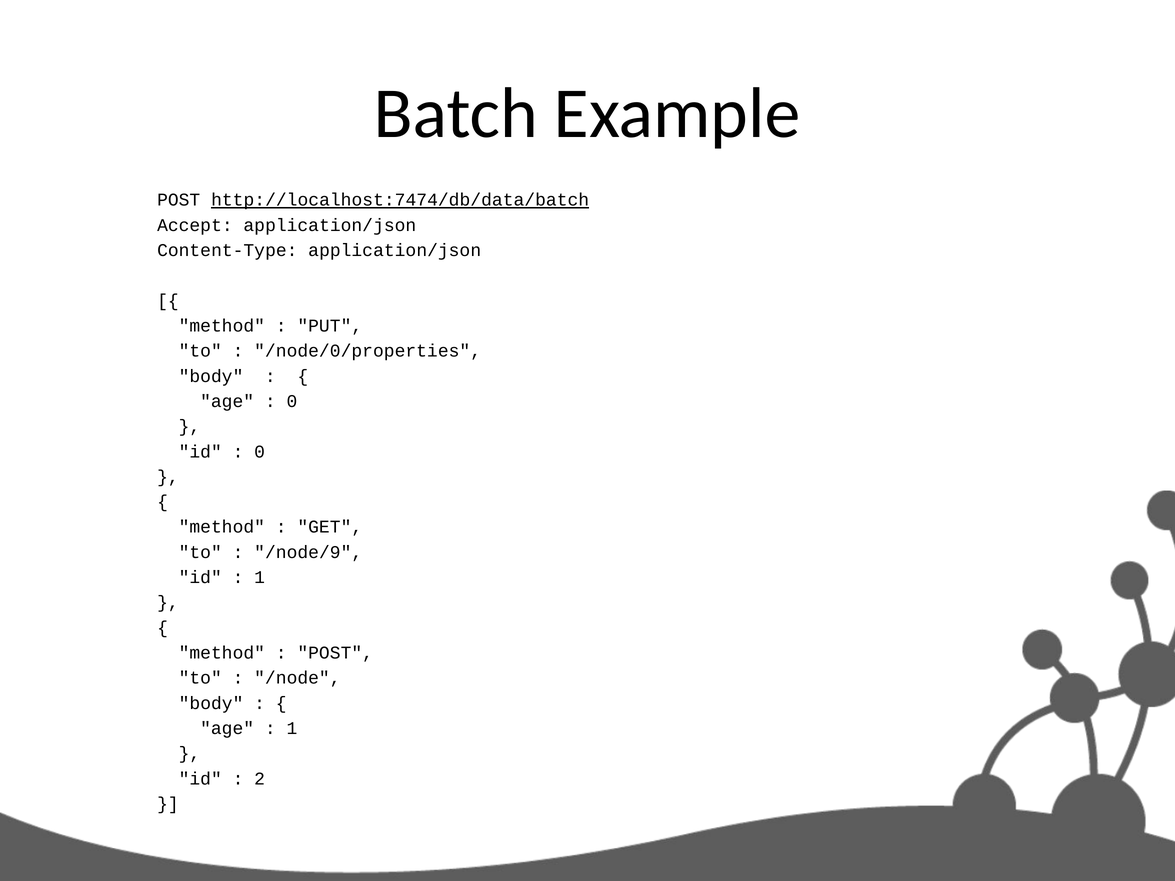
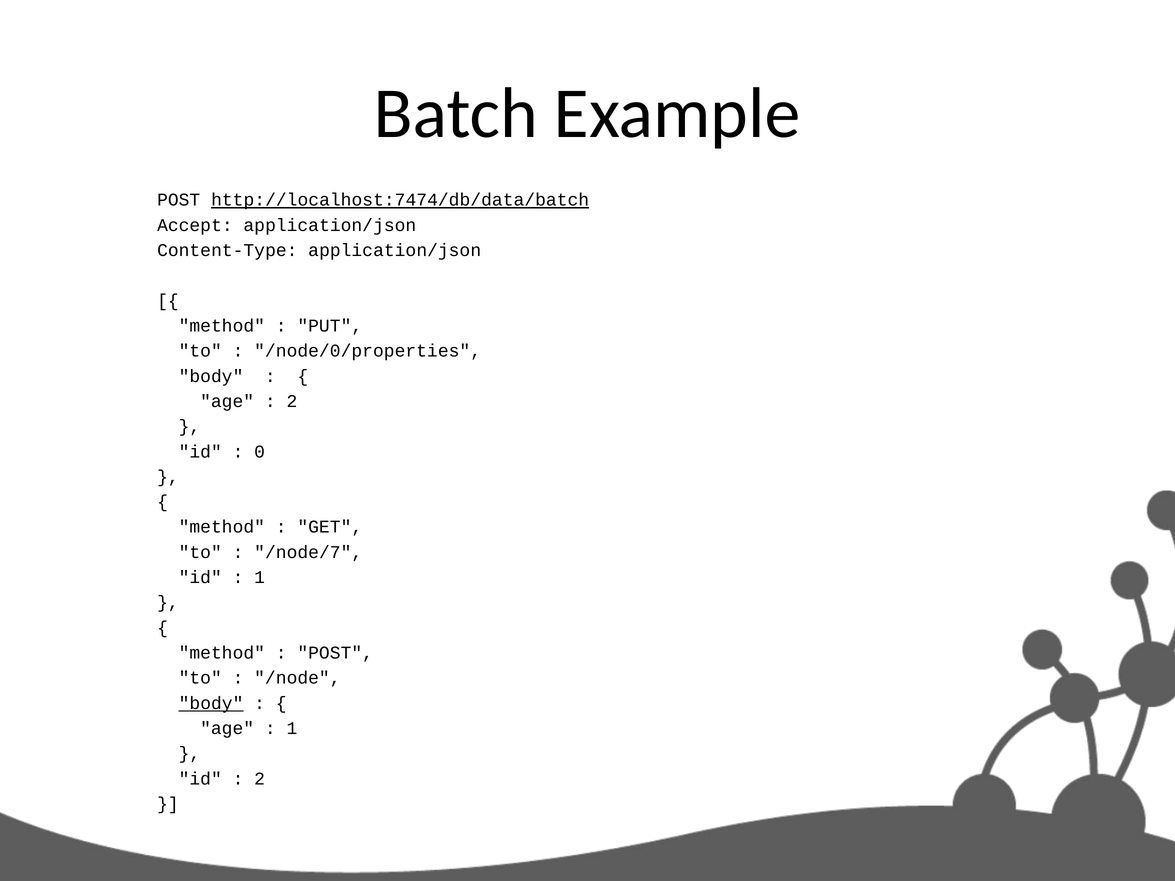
0 at (292, 401): 0 -> 2
/node/9: /node/9 -> /node/7
body at (211, 703) underline: none -> present
